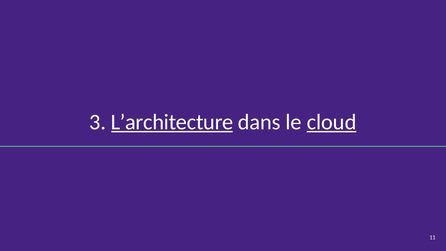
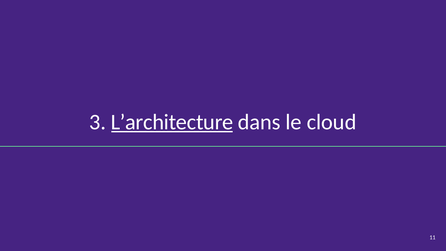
cloud underline: present -> none
